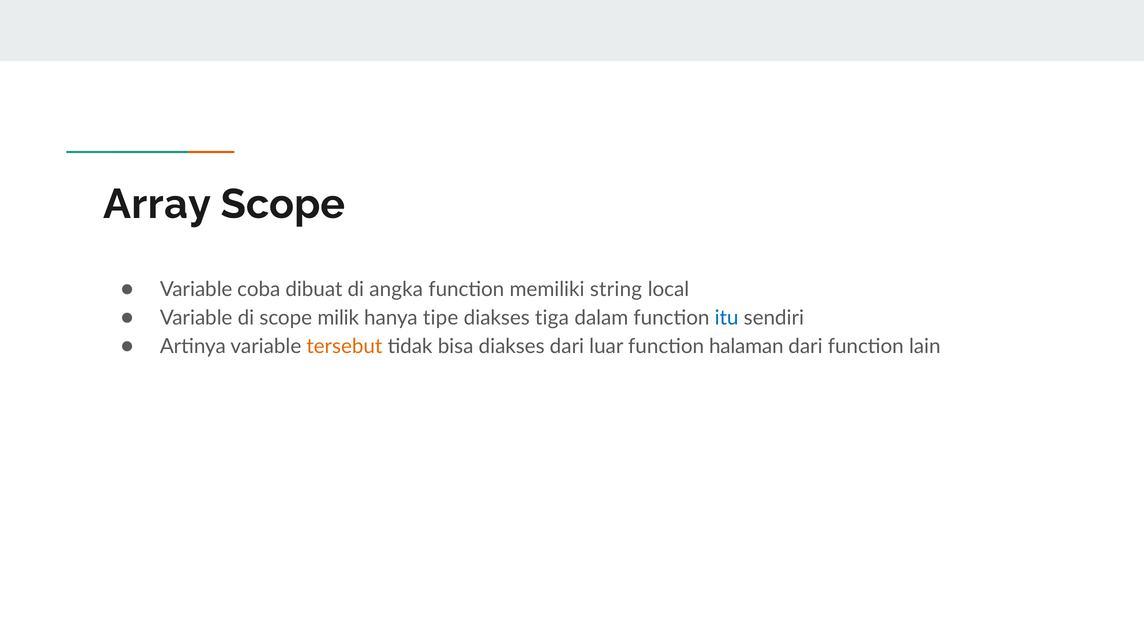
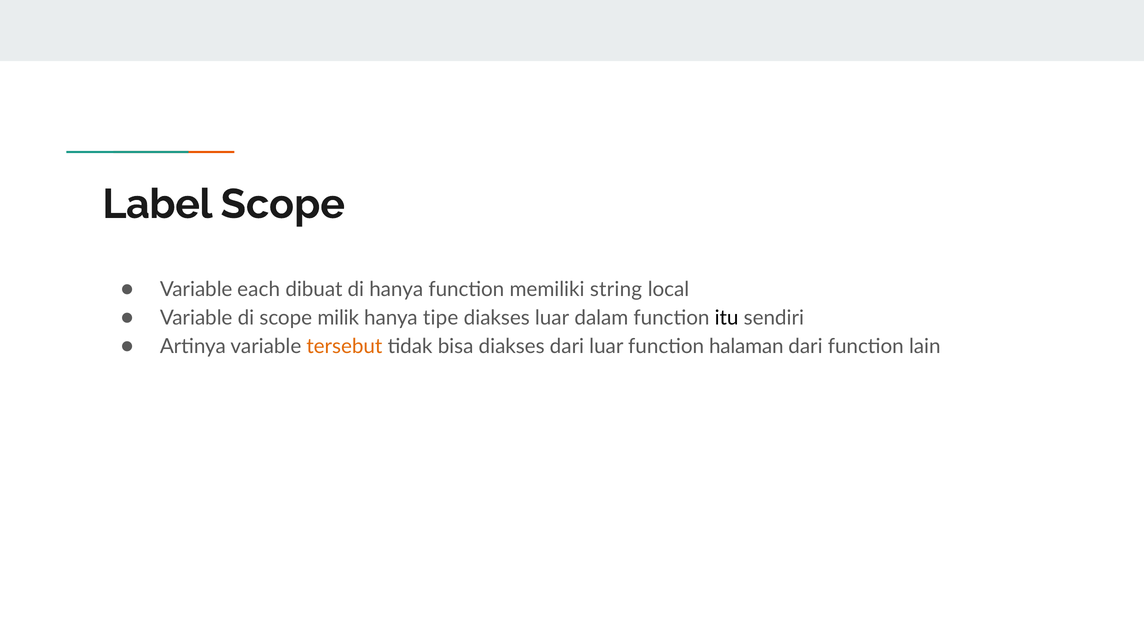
Array: Array -> Label
coba: coba -> each
di angka: angka -> hanya
diakses tiga: tiga -> luar
itu colour: blue -> black
